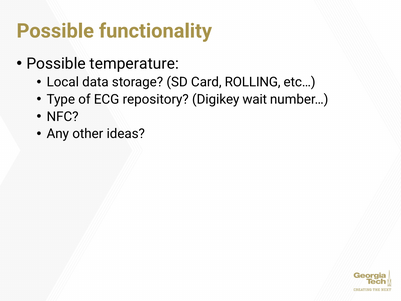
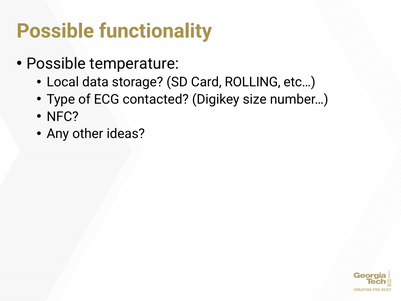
repository: repository -> contacted
wait: wait -> size
